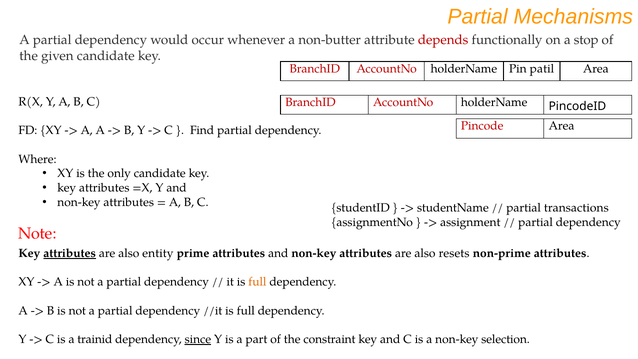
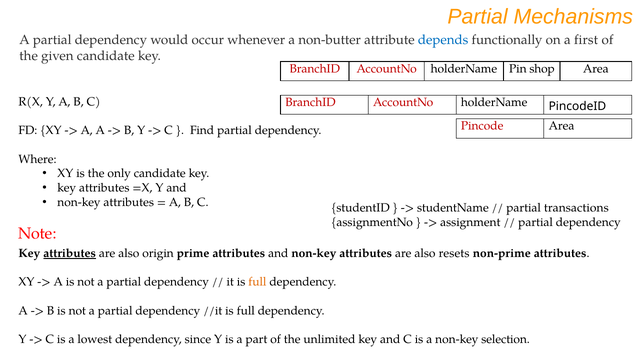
depends colour: red -> blue
stop: stop -> first
patil: patil -> shop
entity: entity -> origin
trainid: trainid -> lowest
since underline: present -> none
constraint: constraint -> unlimited
